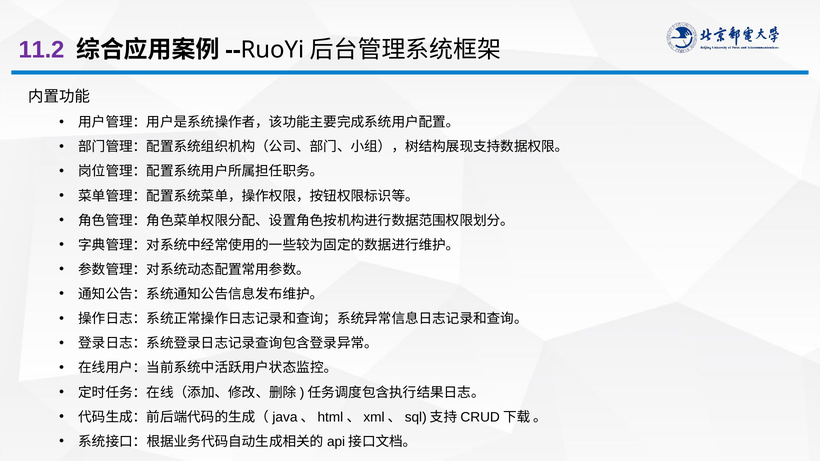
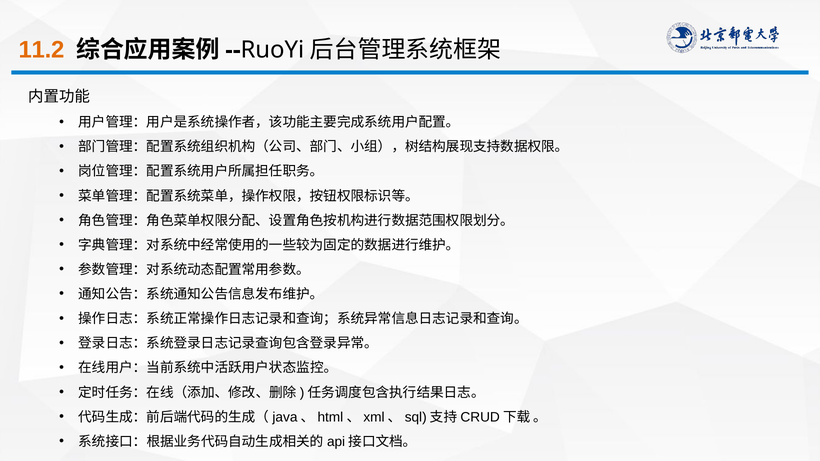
11.2 colour: purple -> orange
